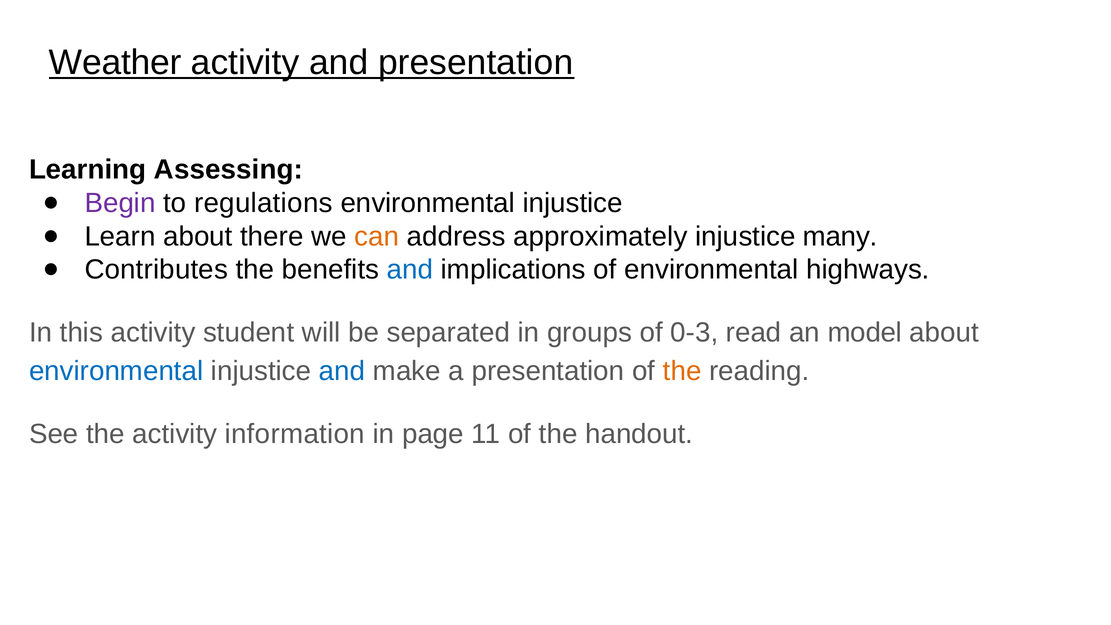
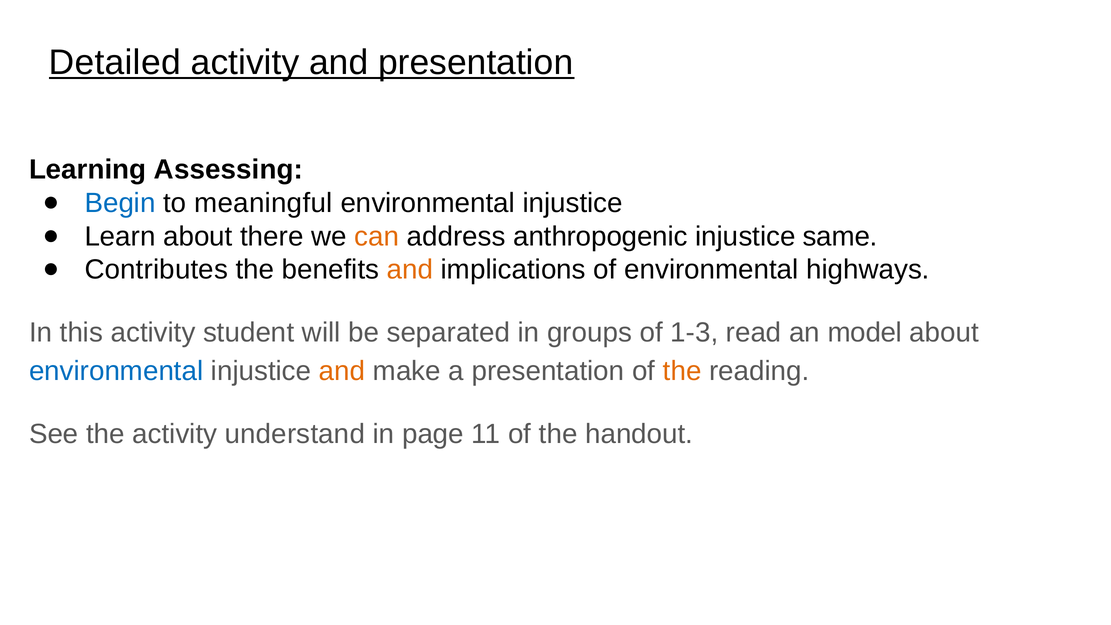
Weather: Weather -> Detailed
Begin colour: purple -> blue
regulations: regulations -> meaningful
approximately: approximately -> anthropogenic
many: many -> same
and at (410, 270) colour: blue -> orange
0-3: 0-3 -> 1-3
and at (342, 371) colour: blue -> orange
information: information -> understand
